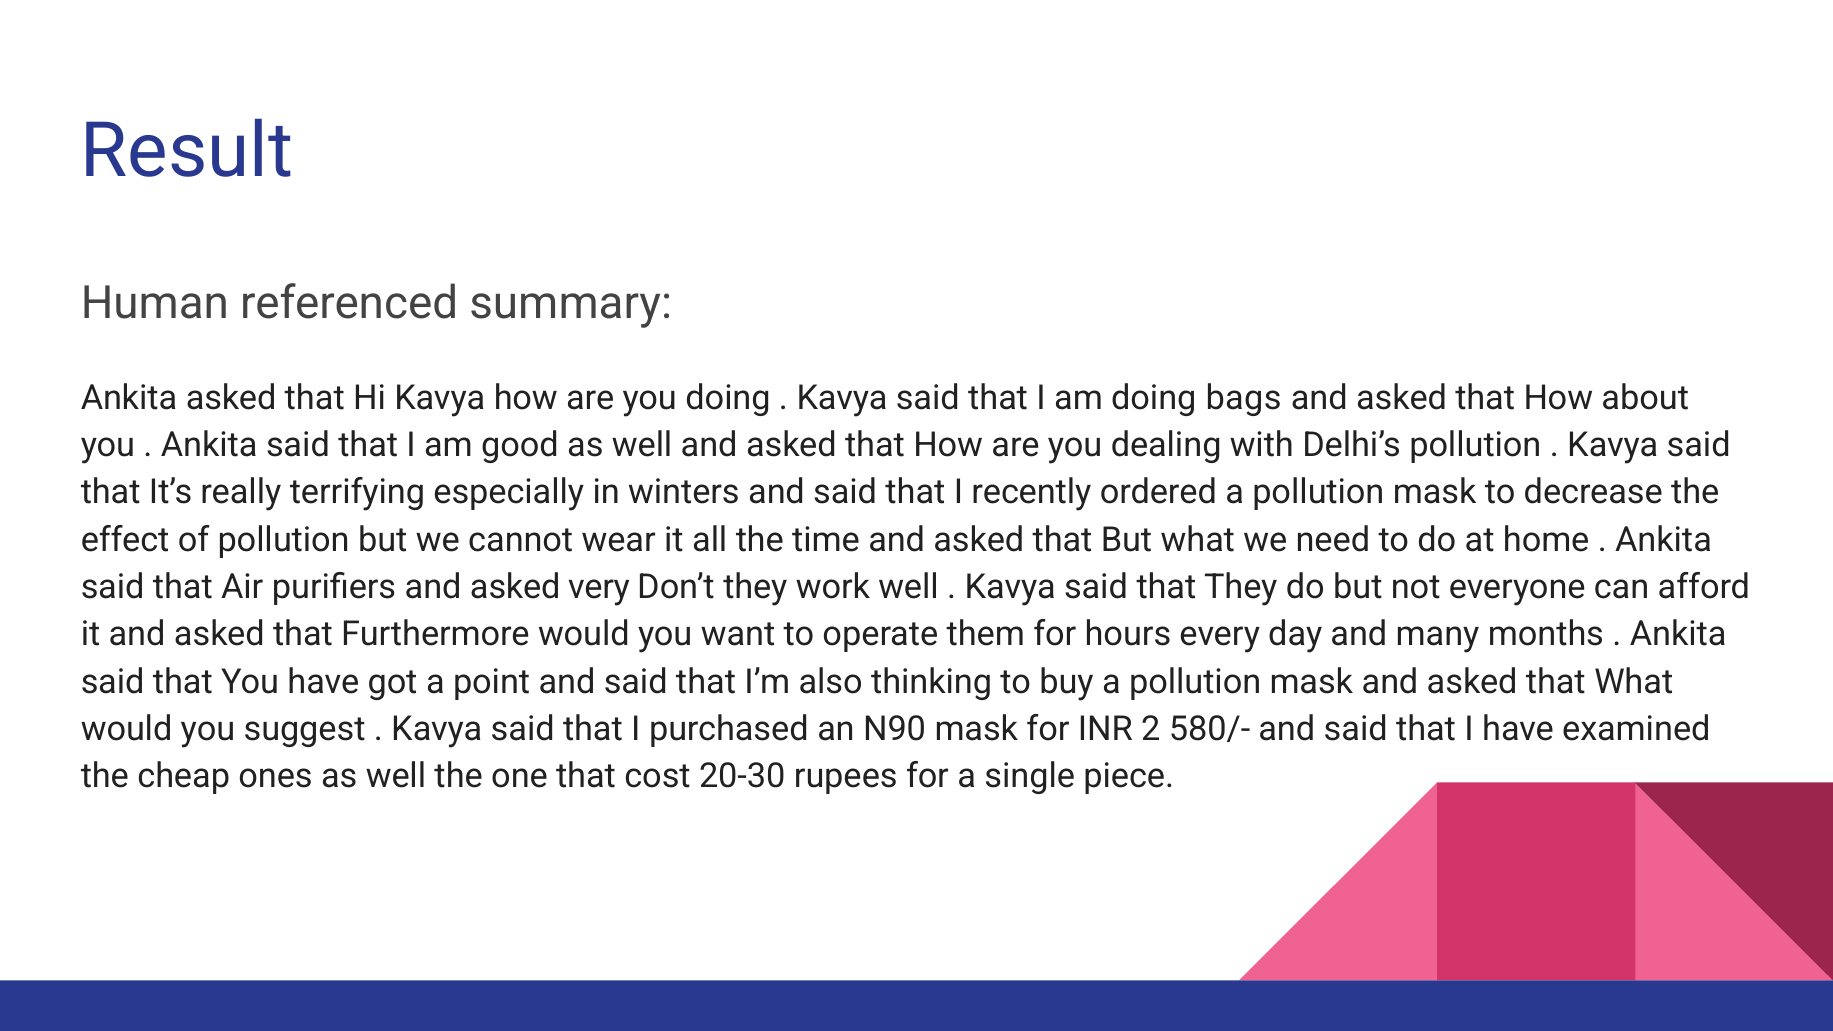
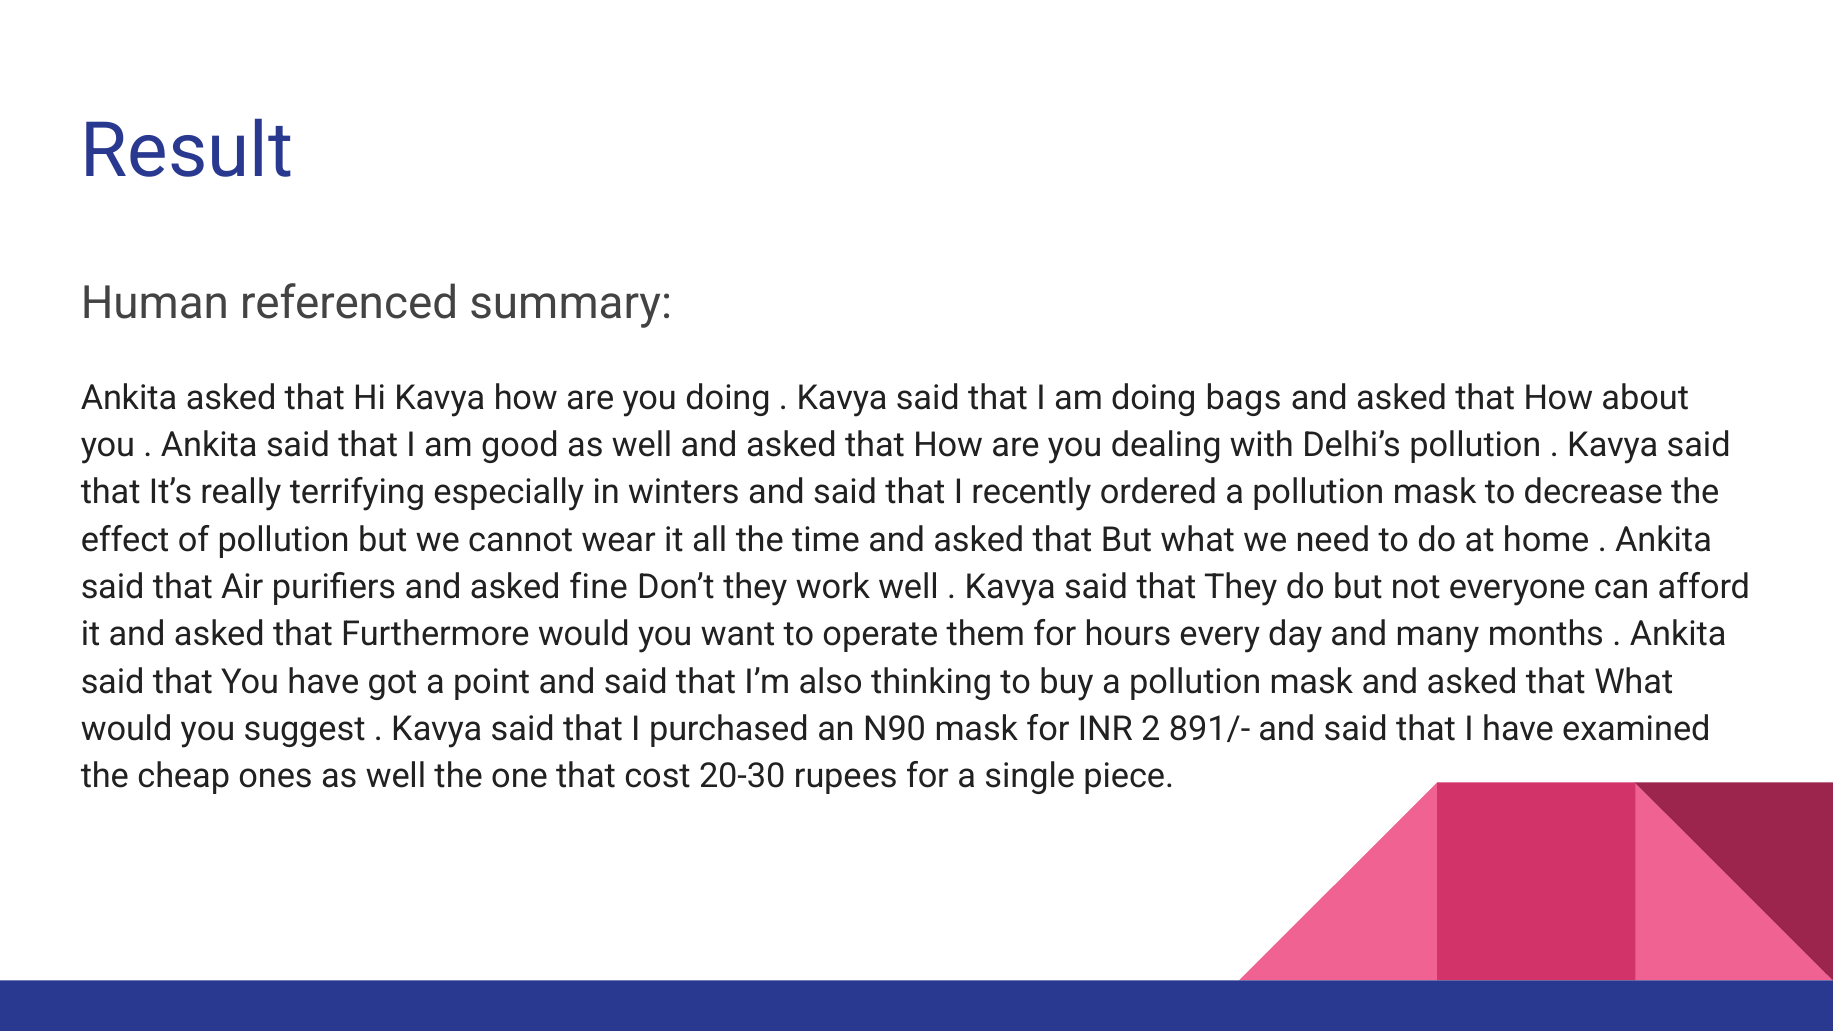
very: very -> fine
580/-: 580/- -> 891/-
